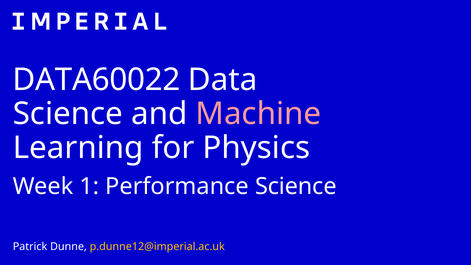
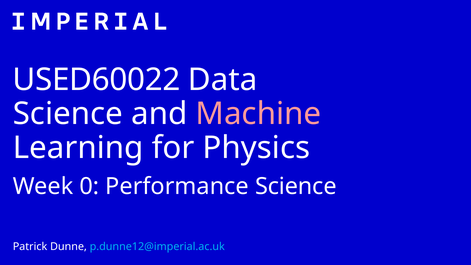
DATA60022: DATA60022 -> USED60022
1: 1 -> 0
p.dunne12@imperial.ac.uk colour: yellow -> light blue
